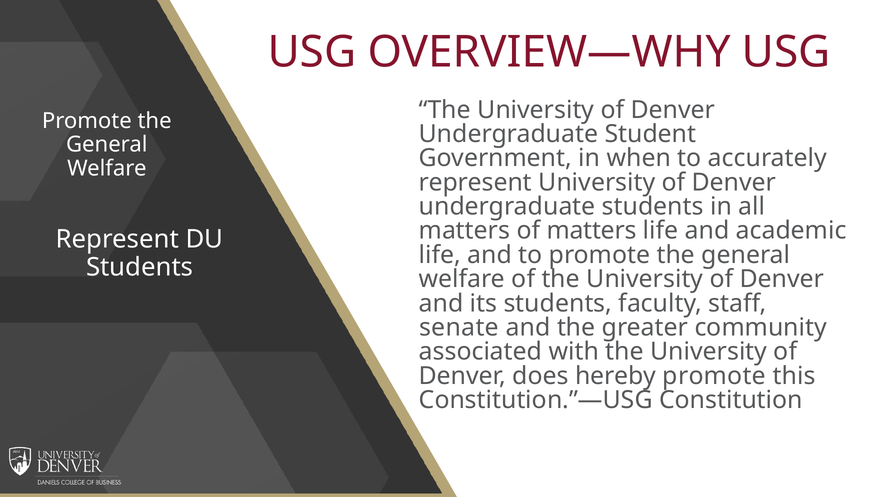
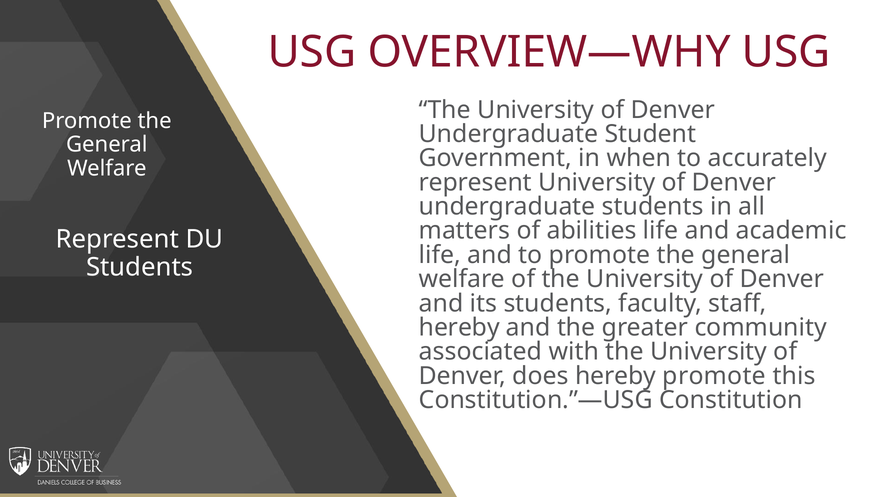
of matters: matters -> abilities
senate at (459, 328): senate -> hereby
